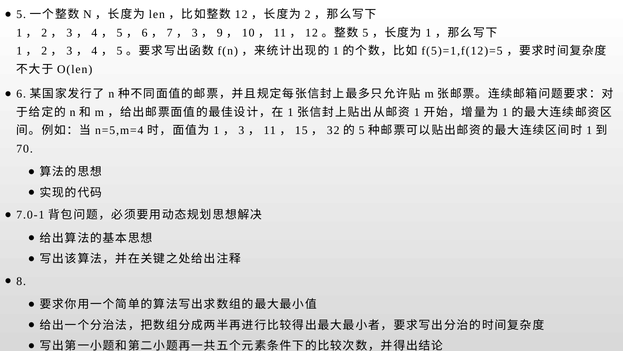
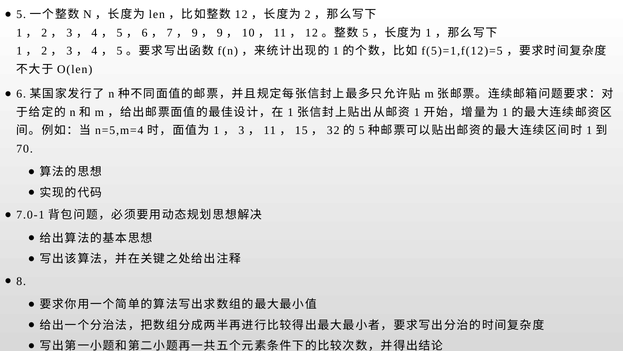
3 at (195, 33): 3 -> 9
